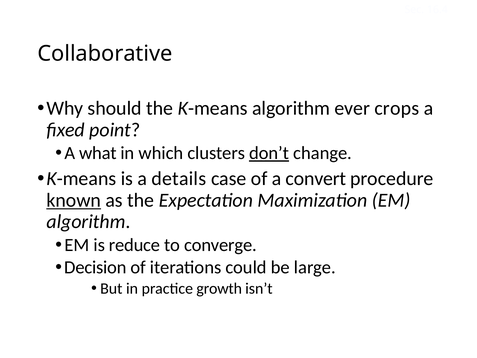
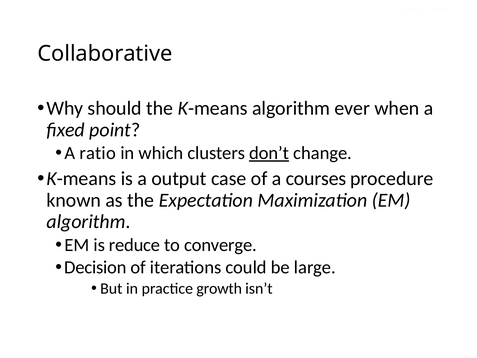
crops: crops -> when
what: what -> ratio
details: details -> output
convert: convert -> courses
known underline: present -> none
